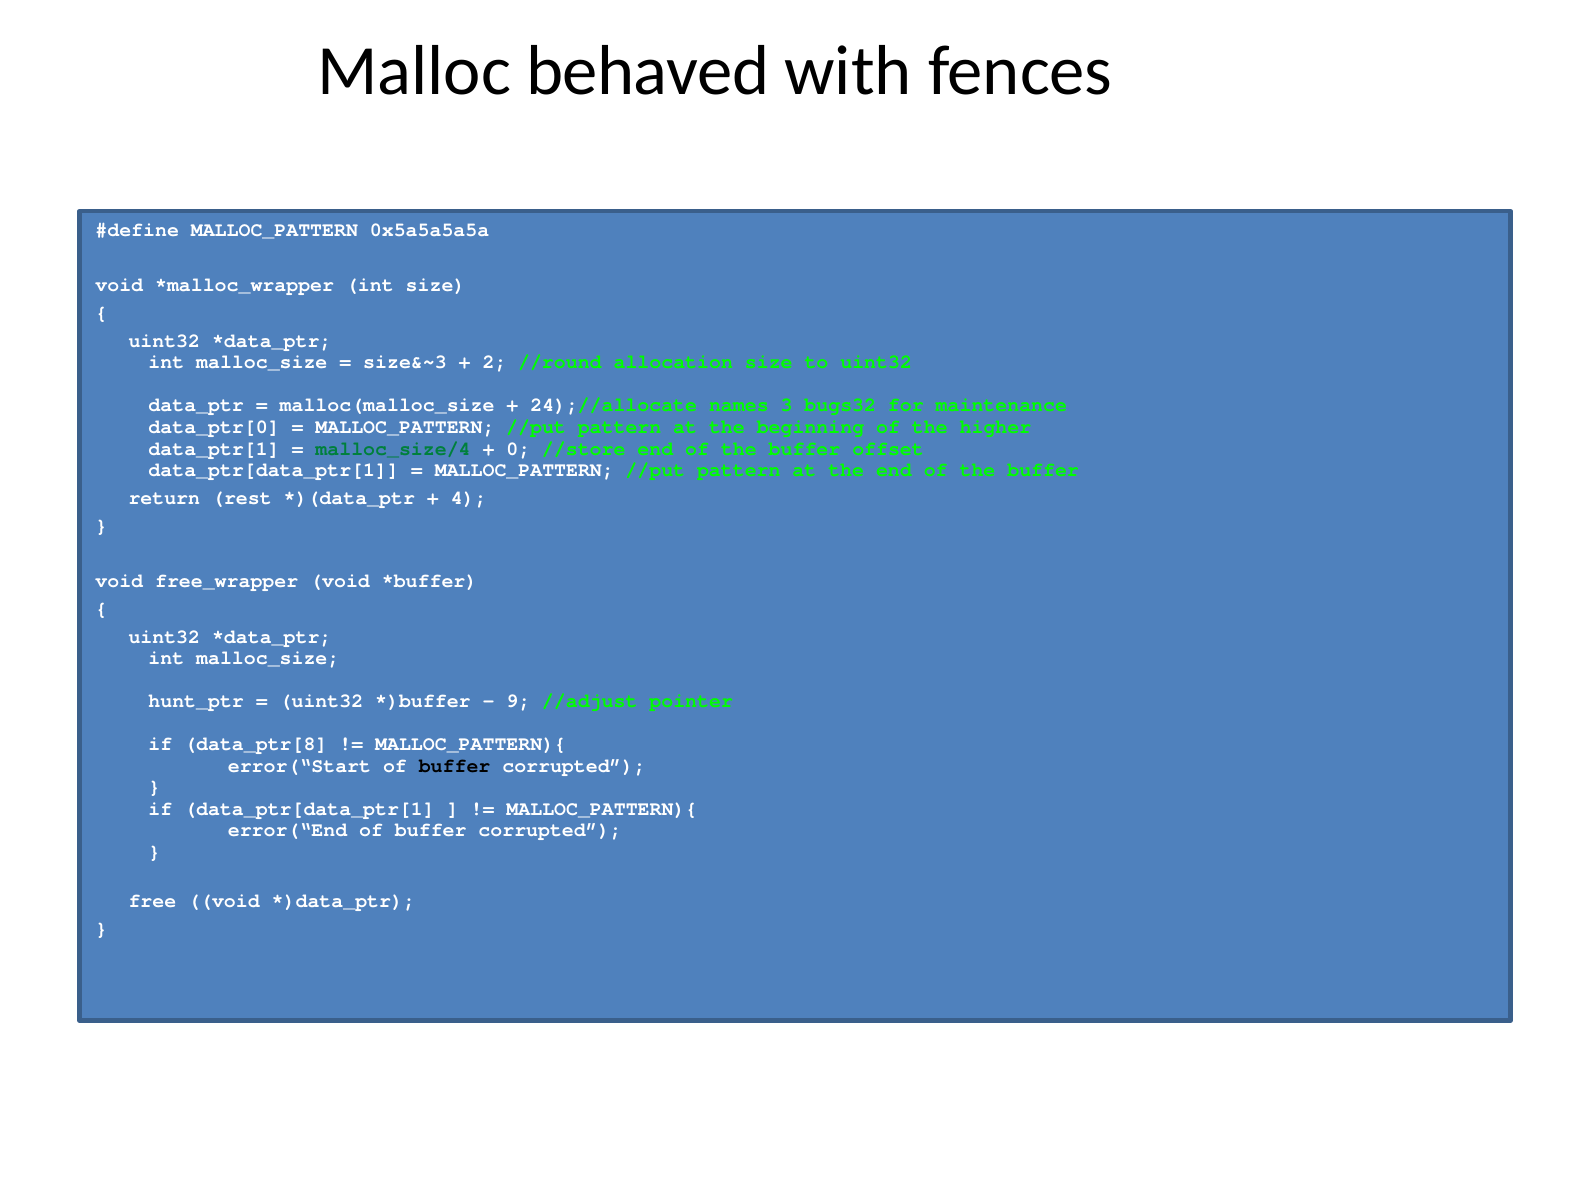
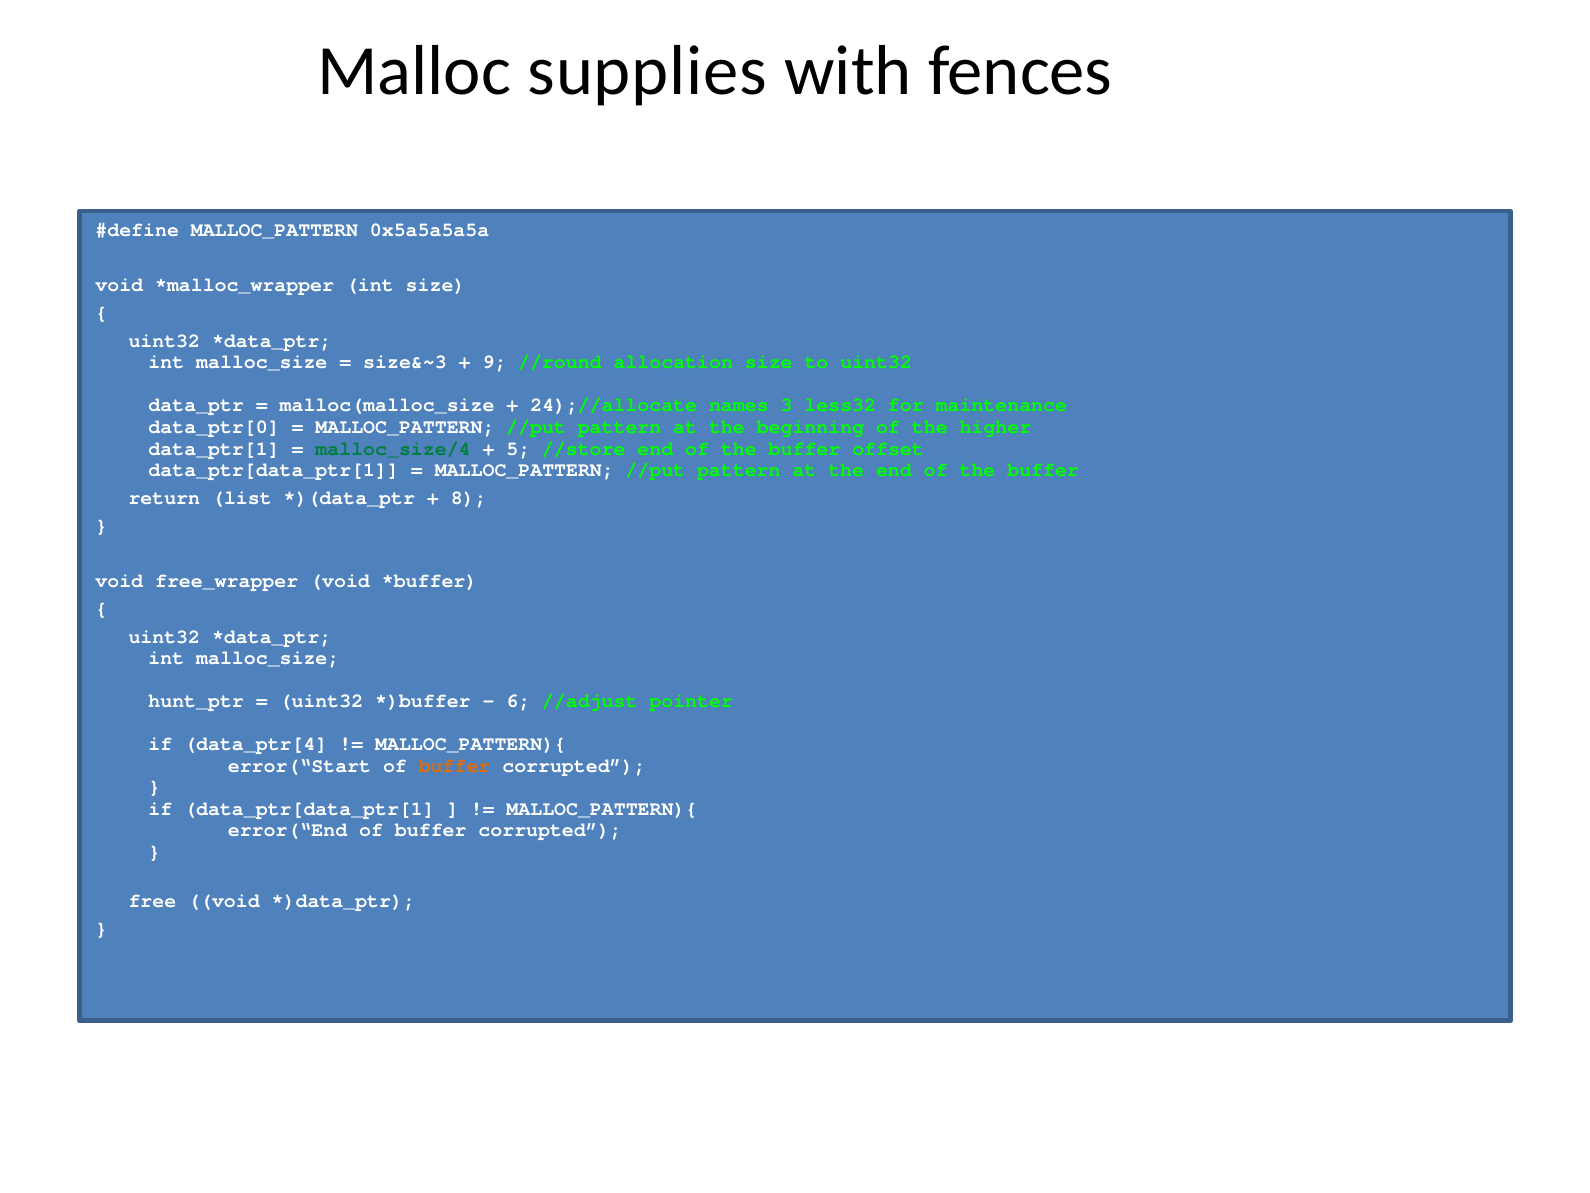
behaved: behaved -> supplies
2: 2 -> 9
bugs32: bugs32 -> less32
0: 0 -> 5
rest: rest -> list
4: 4 -> 8
9: 9 -> 6
data_ptr[8: data_ptr[8 -> data_ptr[4
buffer at (455, 765) colour: black -> orange
